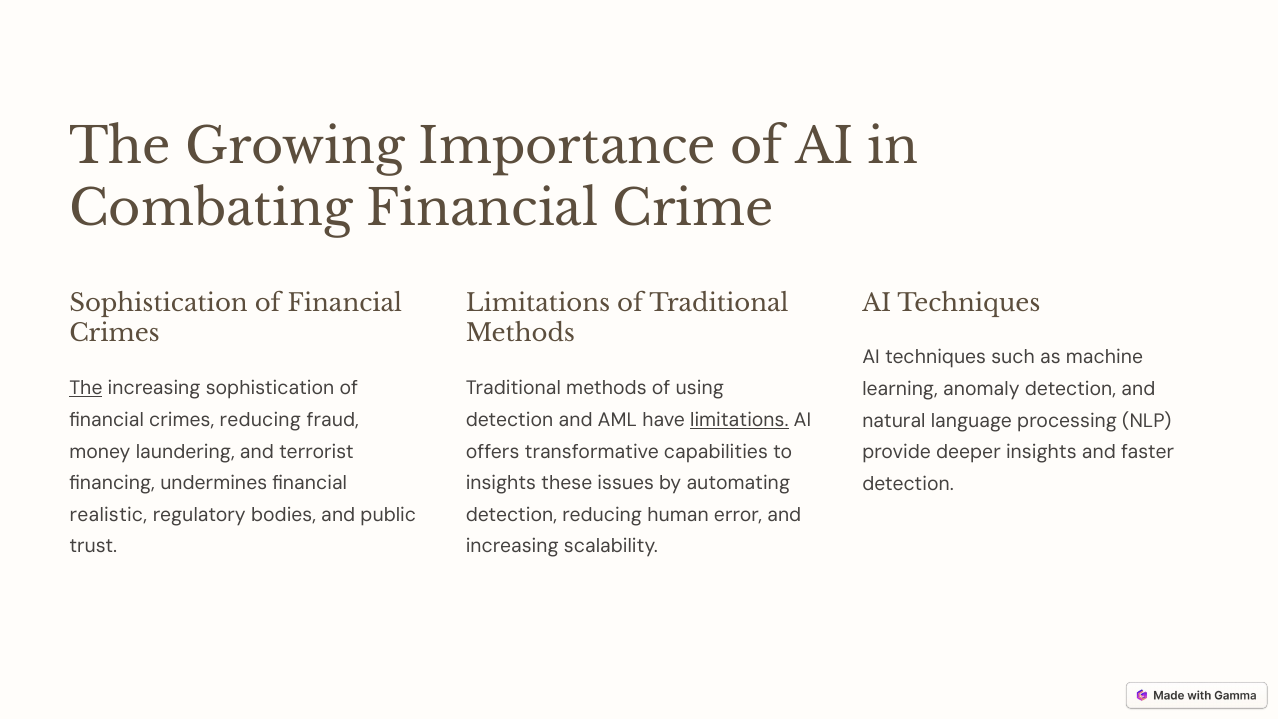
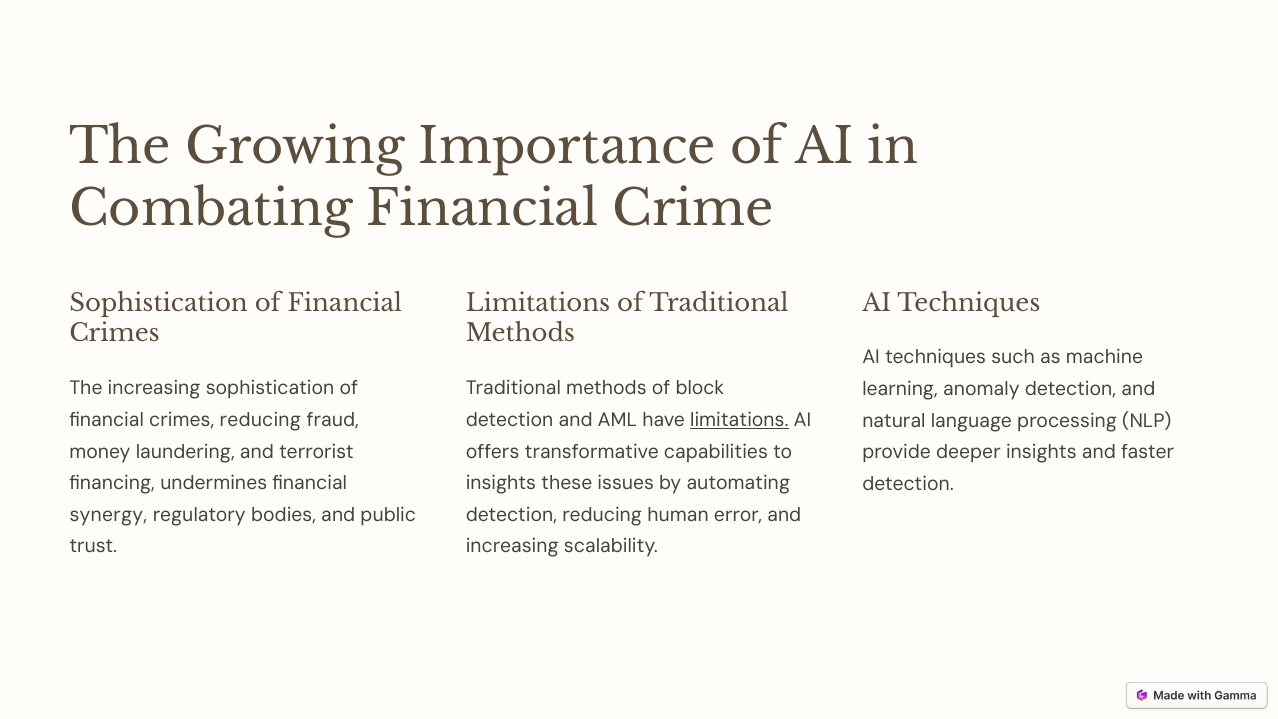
The at (86, 388) underline: present -> none
using: using -> block
realistic: realistic -> synergy
